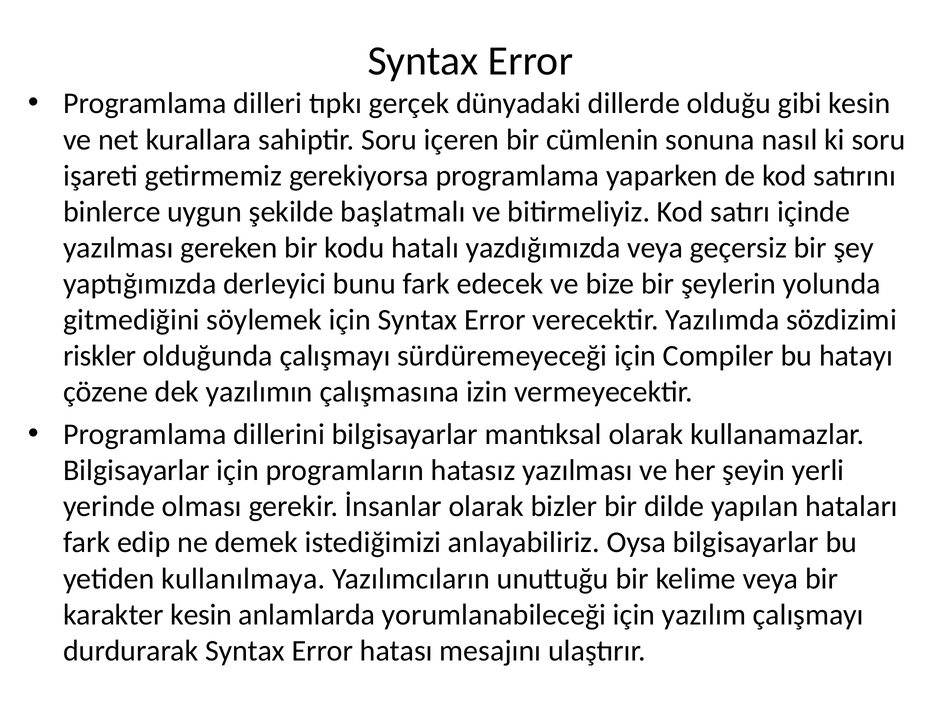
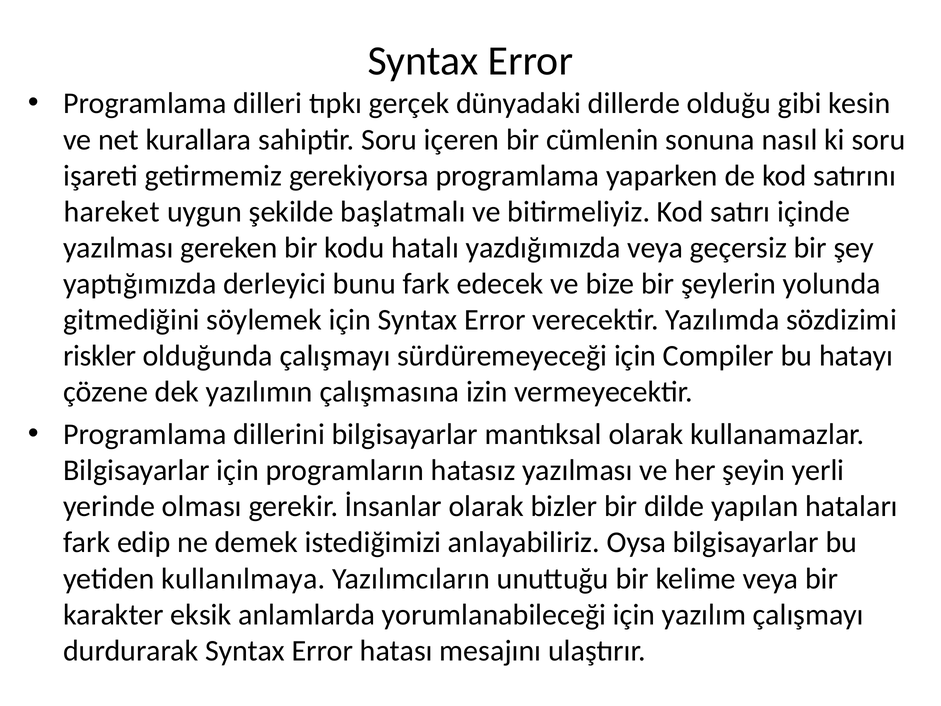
binlerce: binlerce -> hareket
karakter kesin: kesin -> eksik
